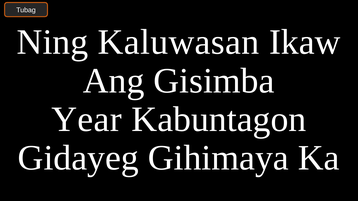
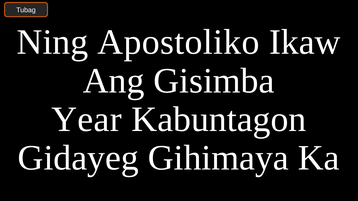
Kaluwasan: Kaluwasan -> Apostoliko
